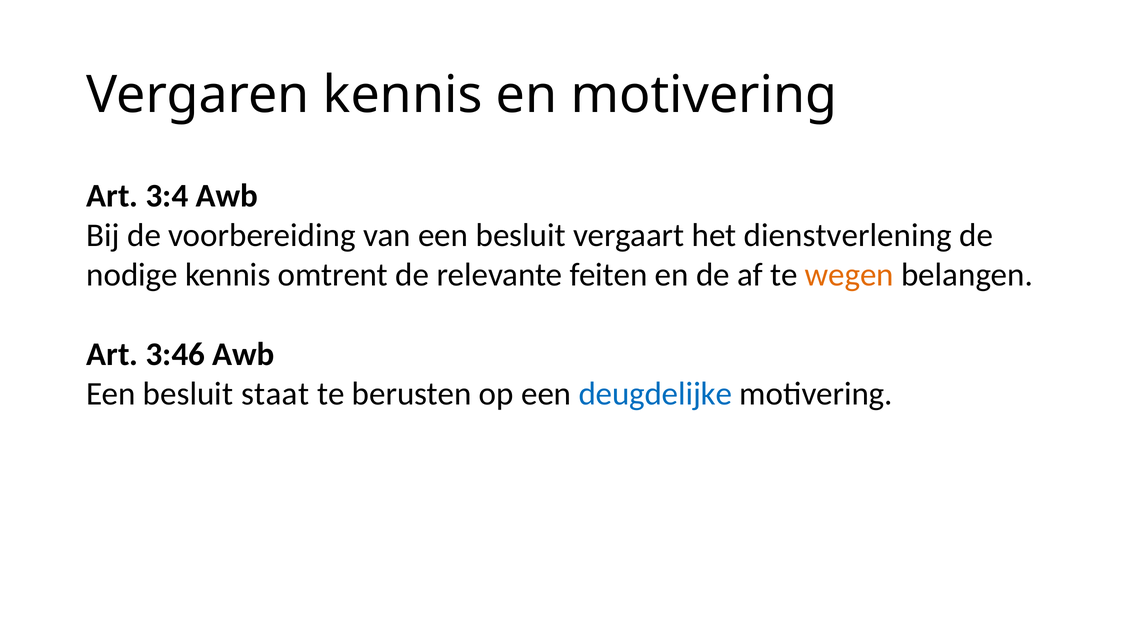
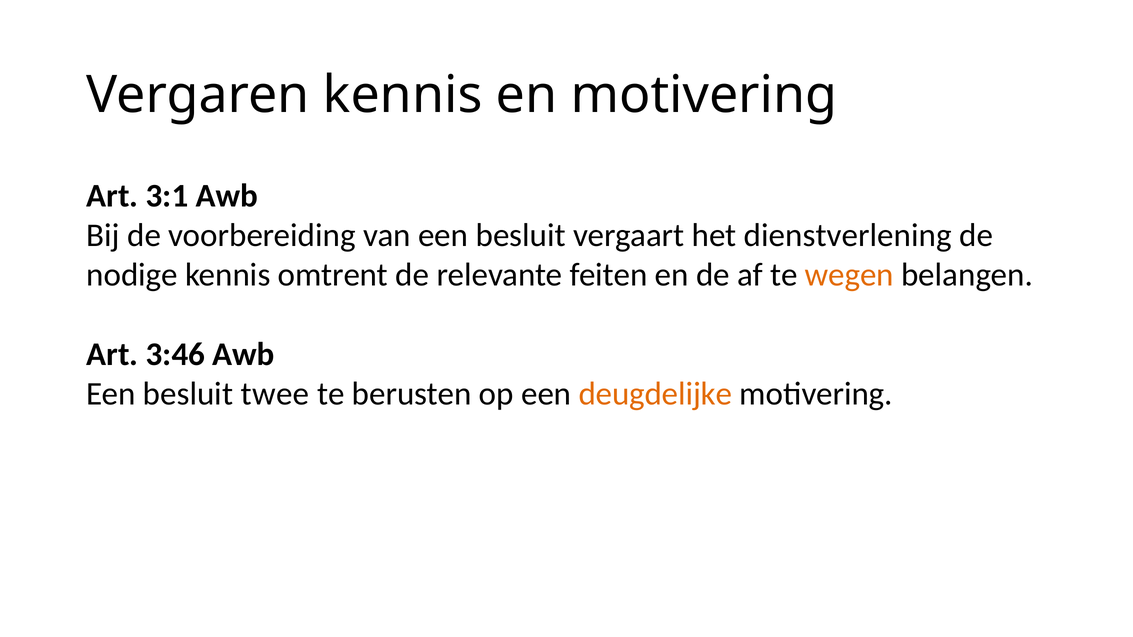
3:4: 3:4 -> 3:1
staat: staat -> twee
deugdelijke colour: blue -> orange
